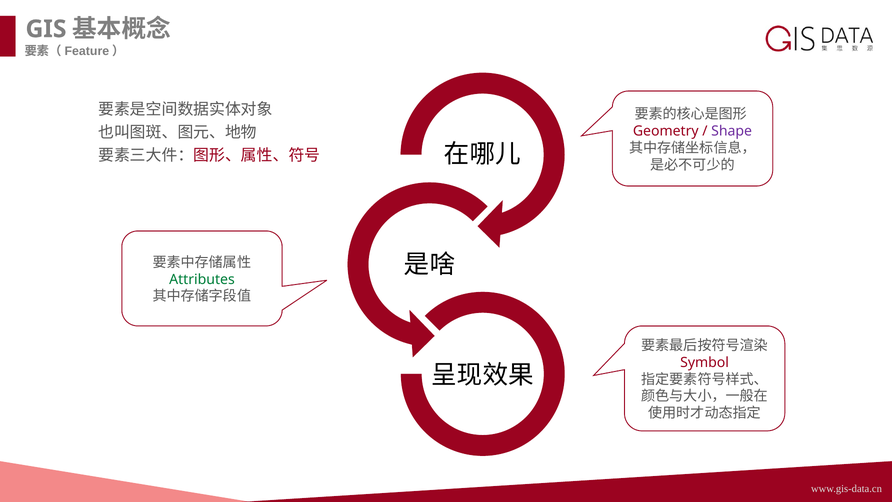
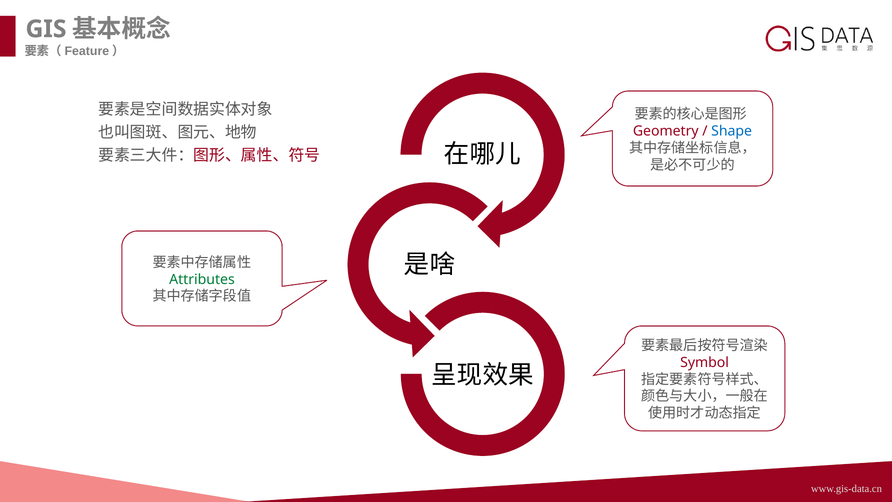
Shape colour: purple -> blue
